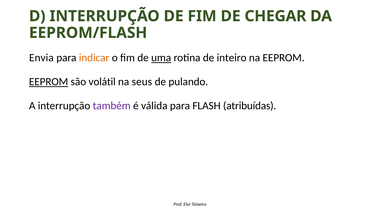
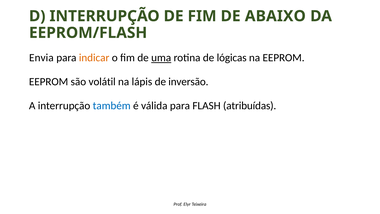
CHEGAR: CHEGAR -> ABAIXO
inteiro: inteiro -> lógicas
EEPROM at (49, 82) underline: present -> none
seus: seus -> lápis
pulando: pulando -> inversão
também colour: purple -> blue
